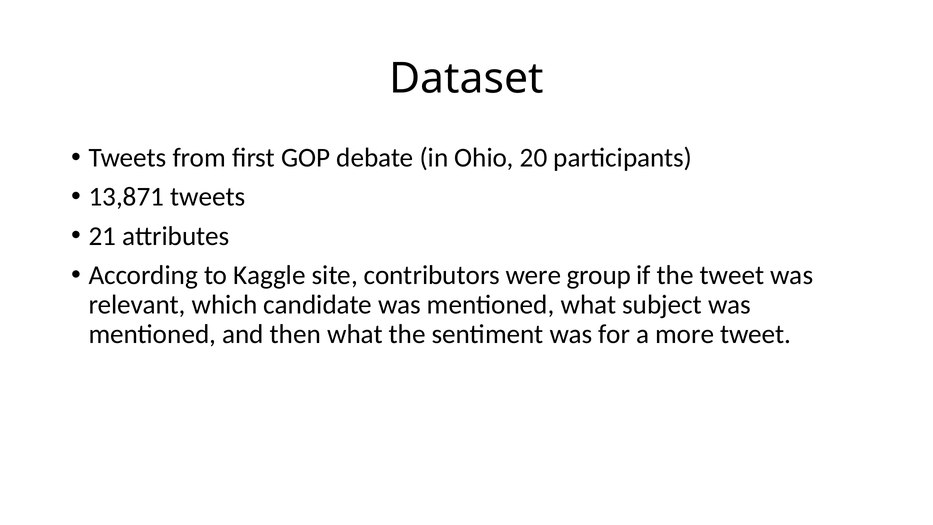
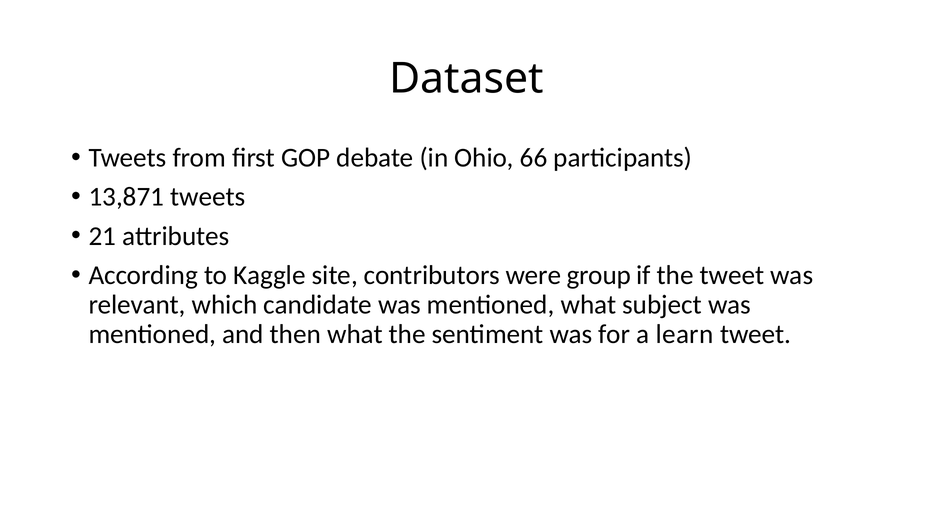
20: 20 -> 66
more: more -> learn
